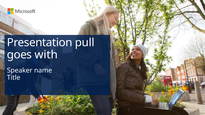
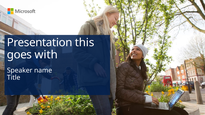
pull: pull -> this
